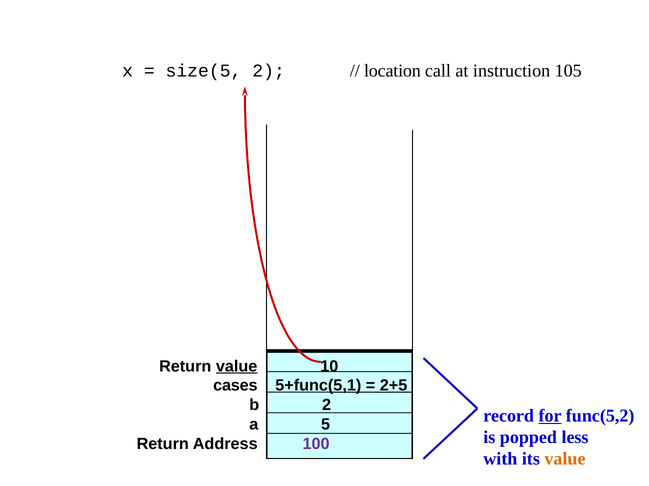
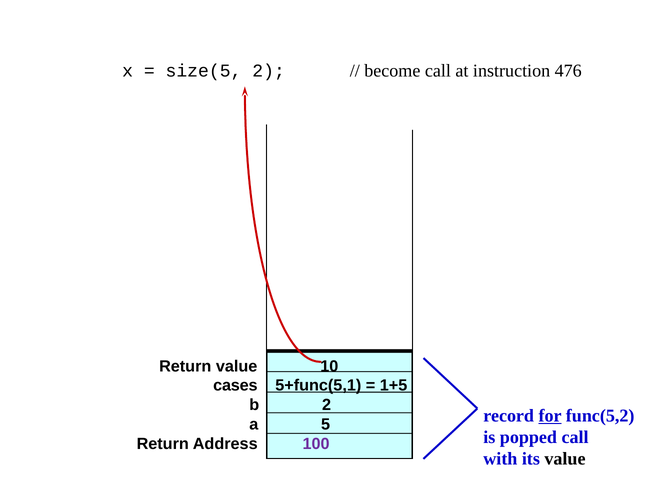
location: location -> become
105: 105 -> 476
value at (237, 367) underline: present -> none
2+5: 2+5 -> 1+5
popped less: less -> call
value at (565, 460) colour: orange -> black
